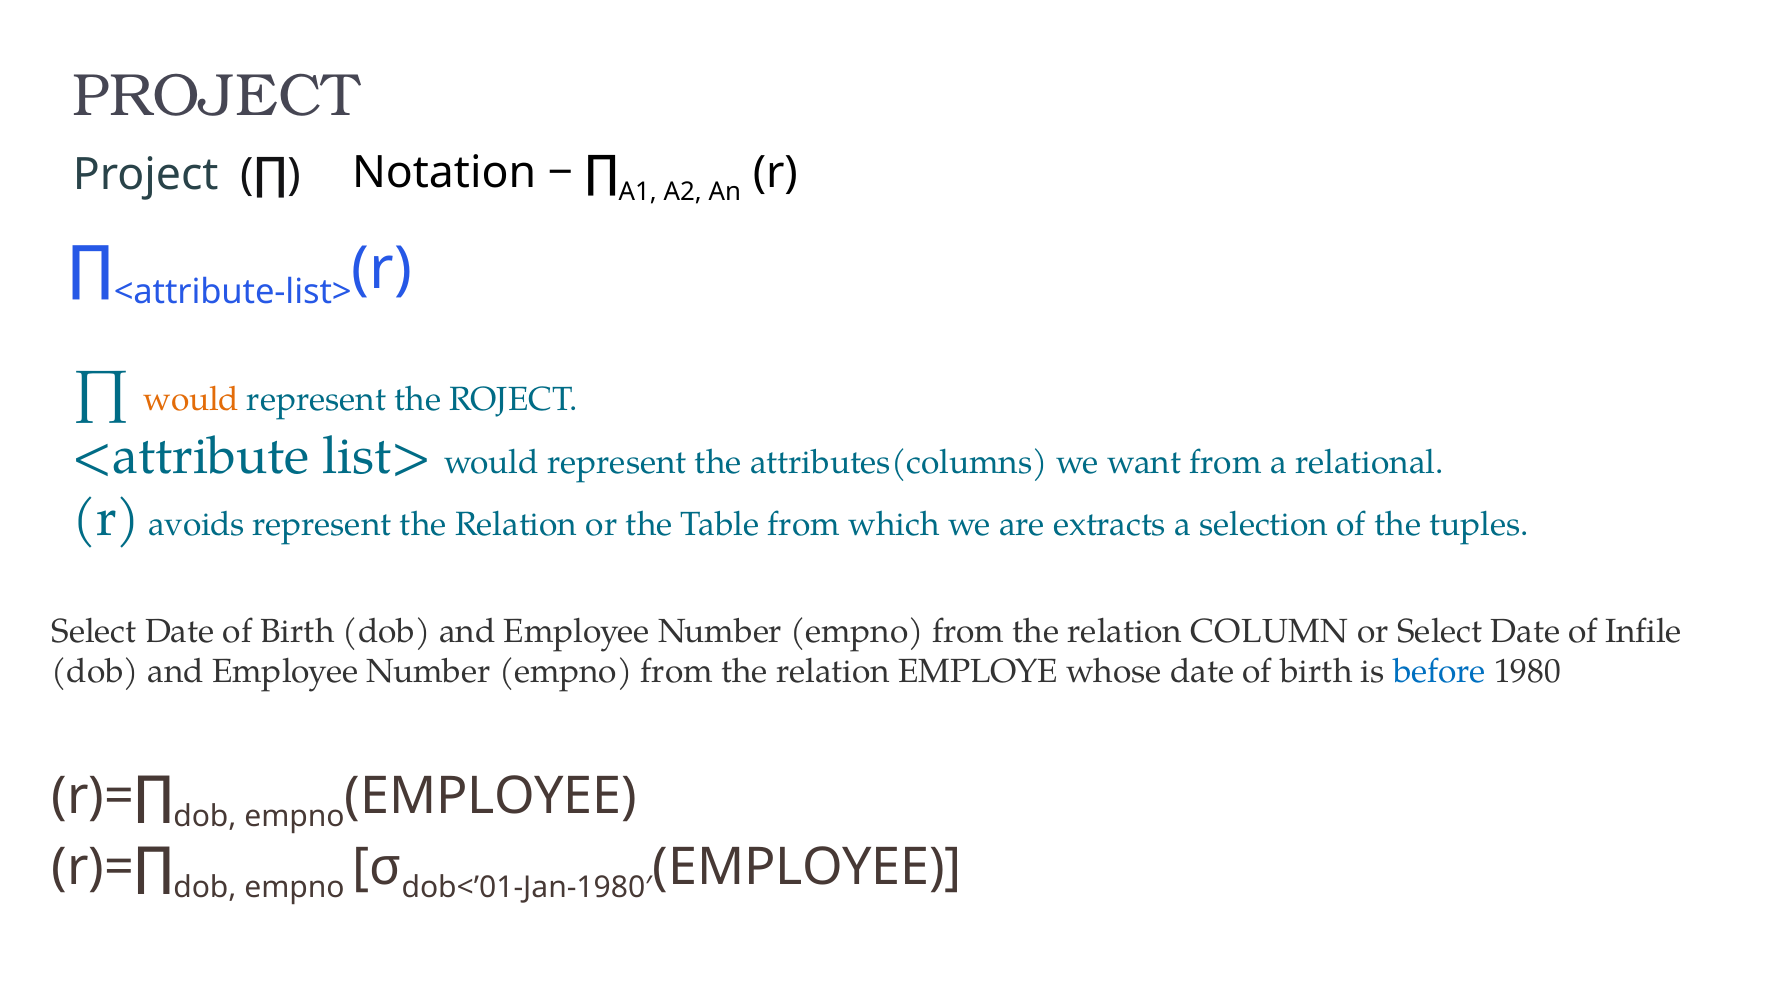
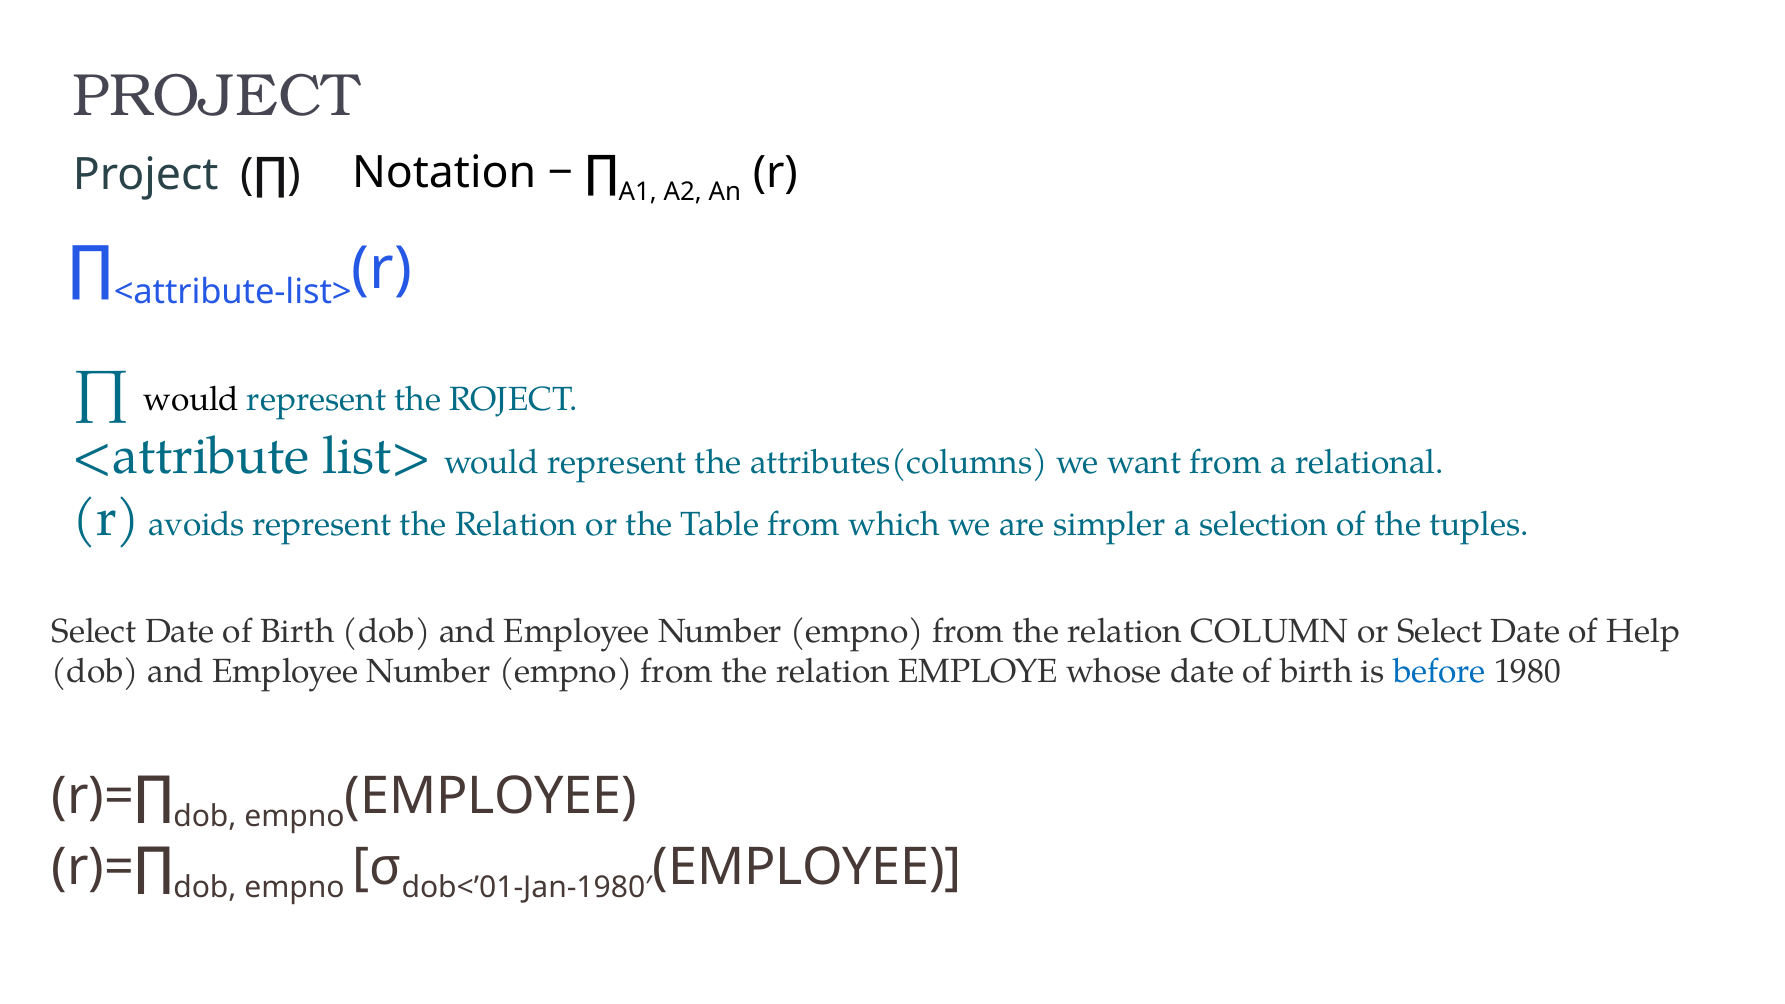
would at (191, 400) colour: orange -> black
extracts: extracts -> simpler
Infile: Infile -> Help
